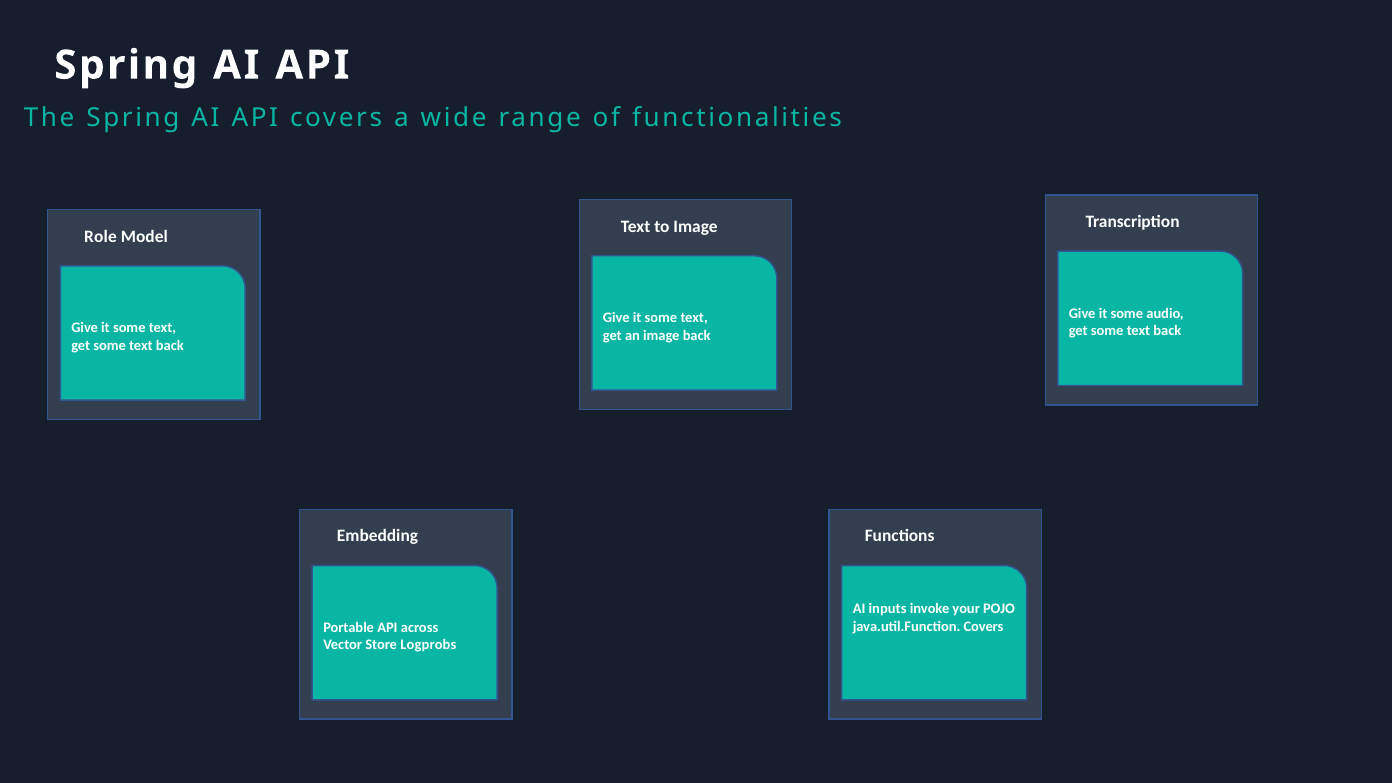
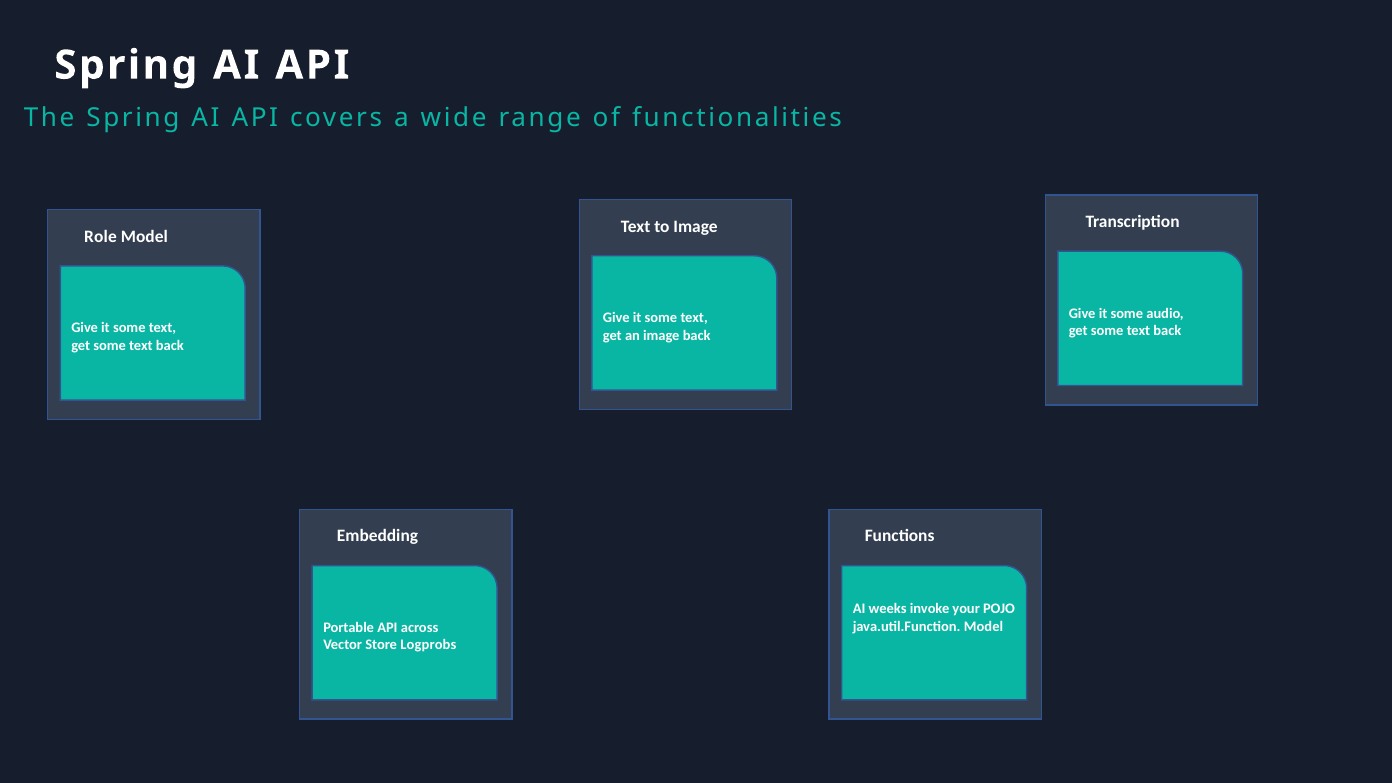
inputs: inputs -> weeks
java.util.Function Covers: Covers -> Model
